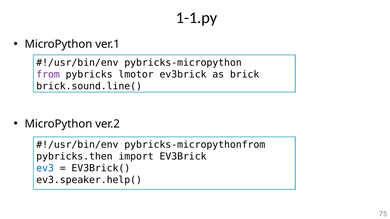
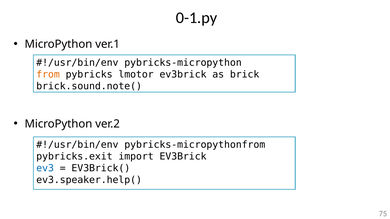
1-1.py: 1-1.py -> 0-1.py
from colour: purple -> orange
brick.sound.line(: brick.sound.line( -> brick.sound.note(
pybricks.then: pybricks.then -> pybricks.exit
